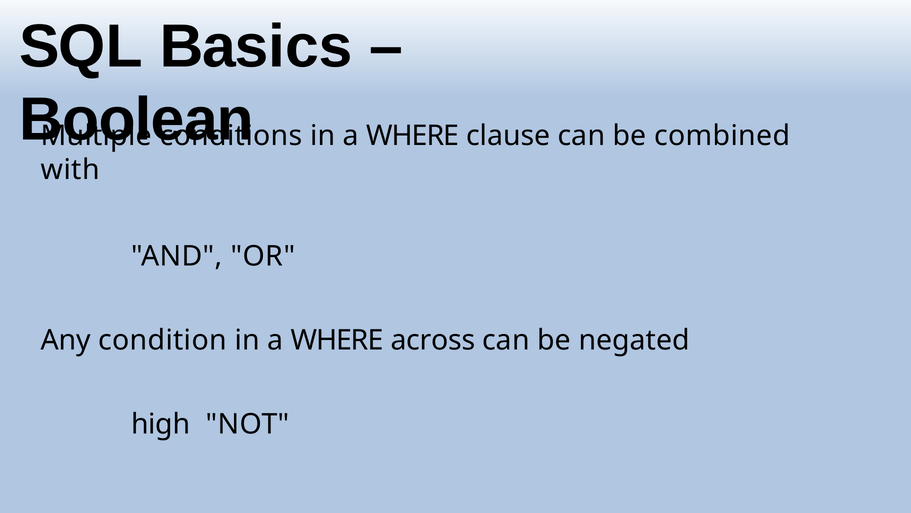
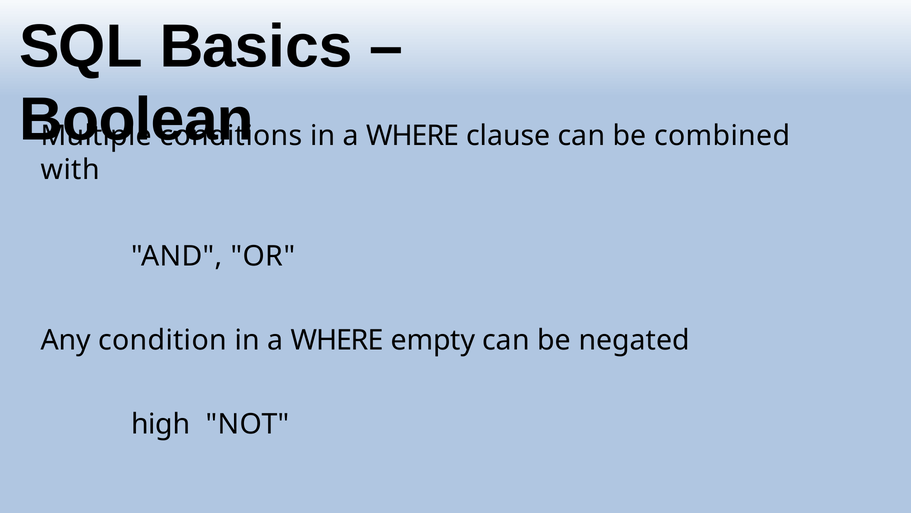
across: across -> empty
